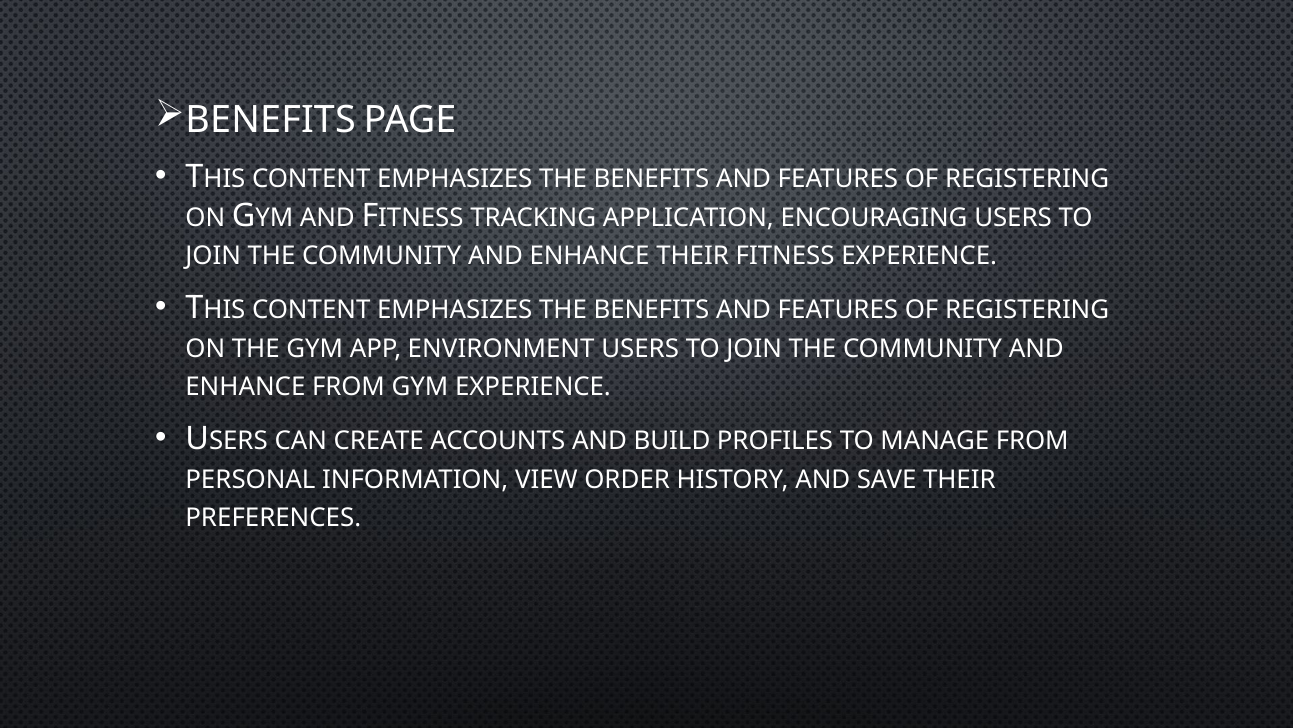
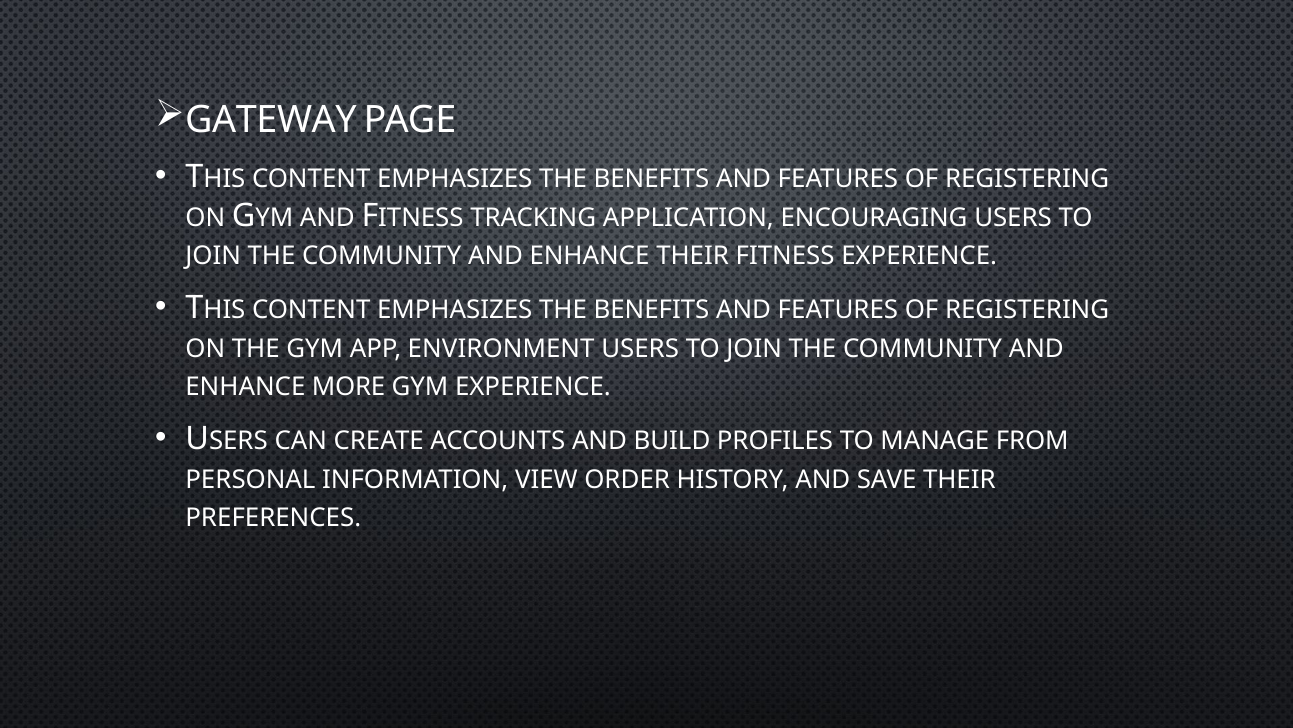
BENEFITS at (271, 120): BENEFITS -> GATEWAY
ENHANCE FROM: FROM -> MORE
